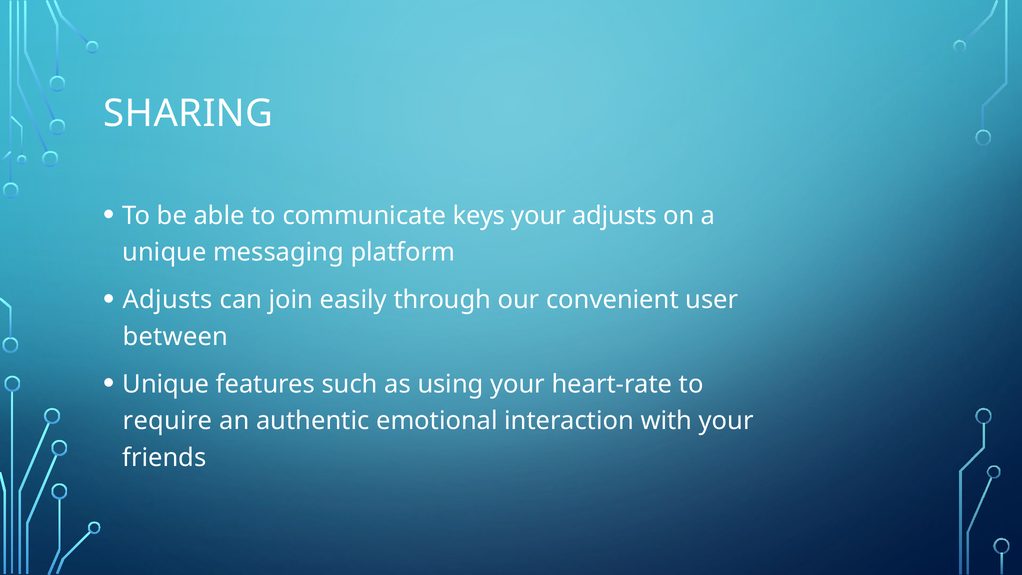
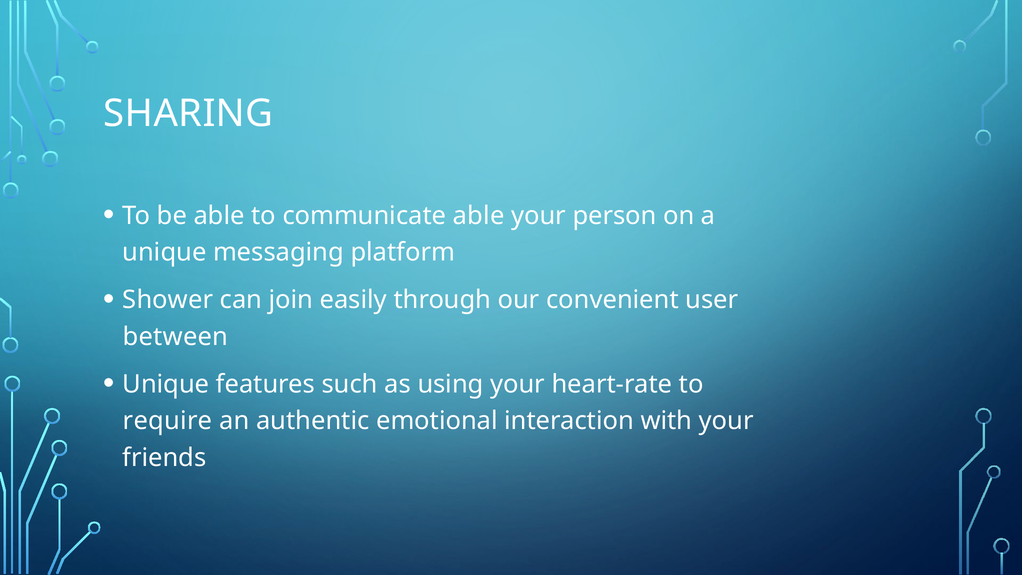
communicate keys: keys -> able
your adjusts: adjusts -> person
Adjusts at (168, 300): Adjusts -> Shower
